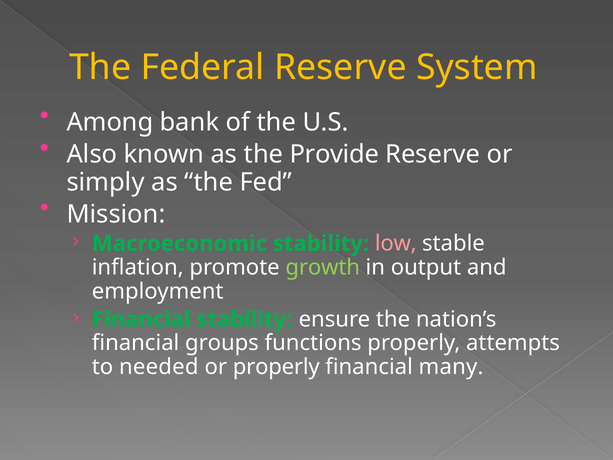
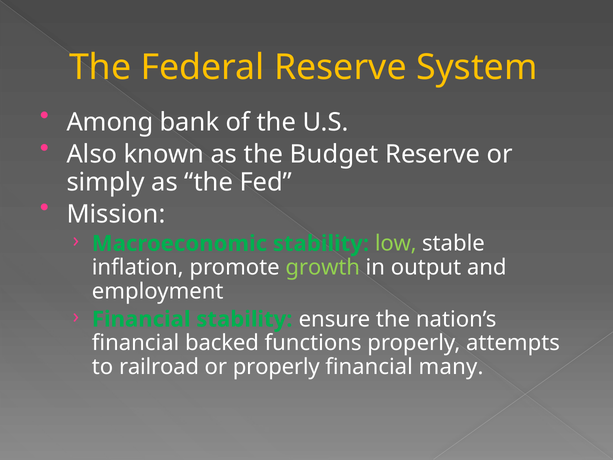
Provide: Provide -> Budget
low colour: pink -> light green
groups: groups -> backed
needed: needed -> railroad
